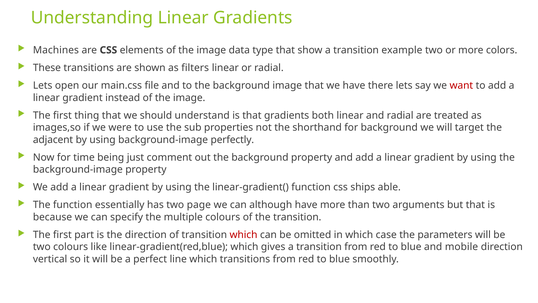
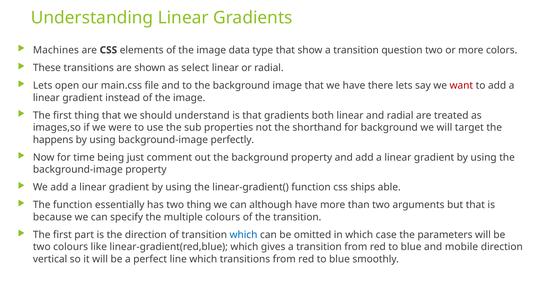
example: example -> question
filters: filters -> select
adjacent: adjacent -> happens
two page: page -> thing
which at (244, 235) colour: red -> blue
